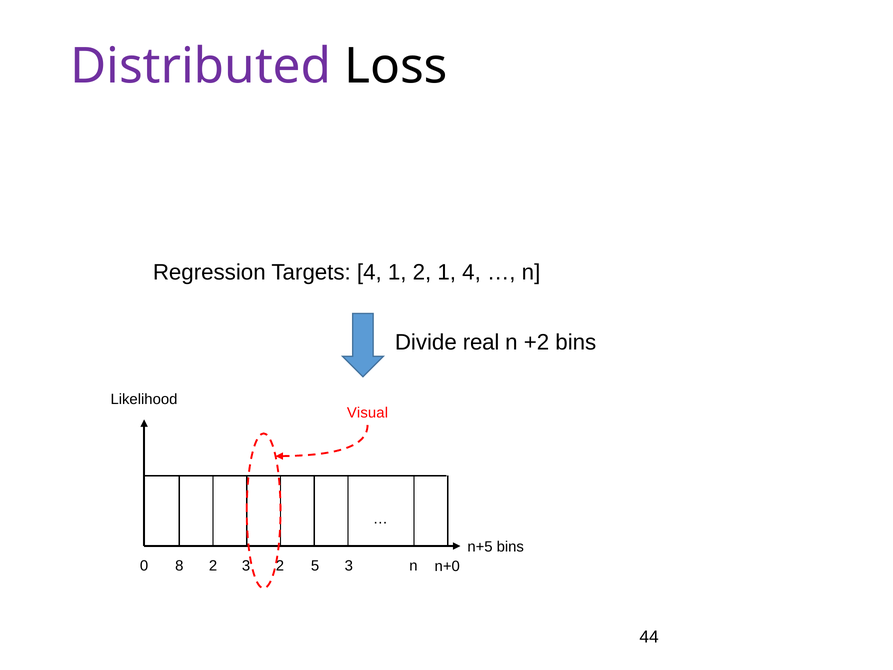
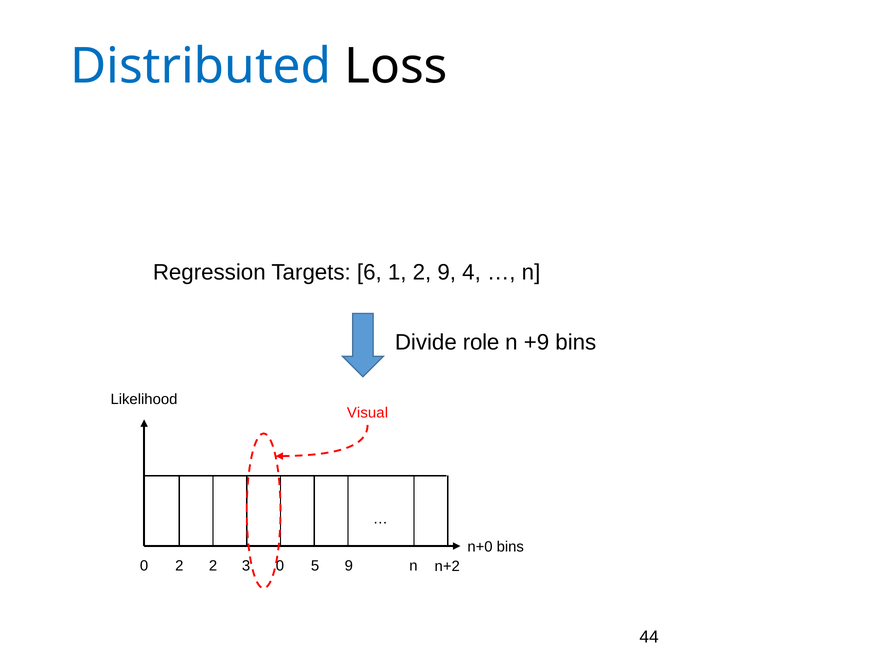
Distributed colour: purple -> blue
Targets 4: 4 -> 6
2 1: 1 -> 9
real: real -> role
+2: +2 -> +9
n+5: n+5 -> n+0
0 8: 8 -> 2
3 2: 2 -> 0
5 3: 3 -> 9
n+0: n+0 -> n+2
